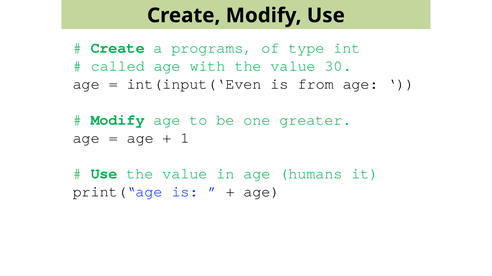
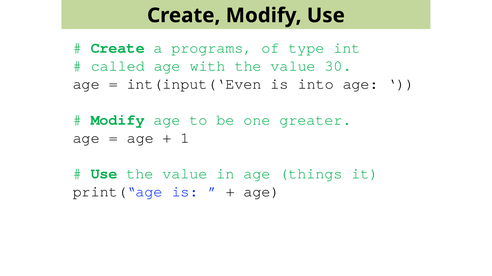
from: from -> into
humans: humans -> things
